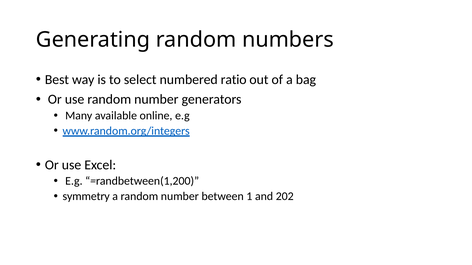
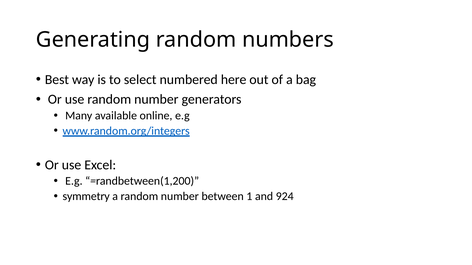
ratio: ratio -> here
202: 202 -> 924
